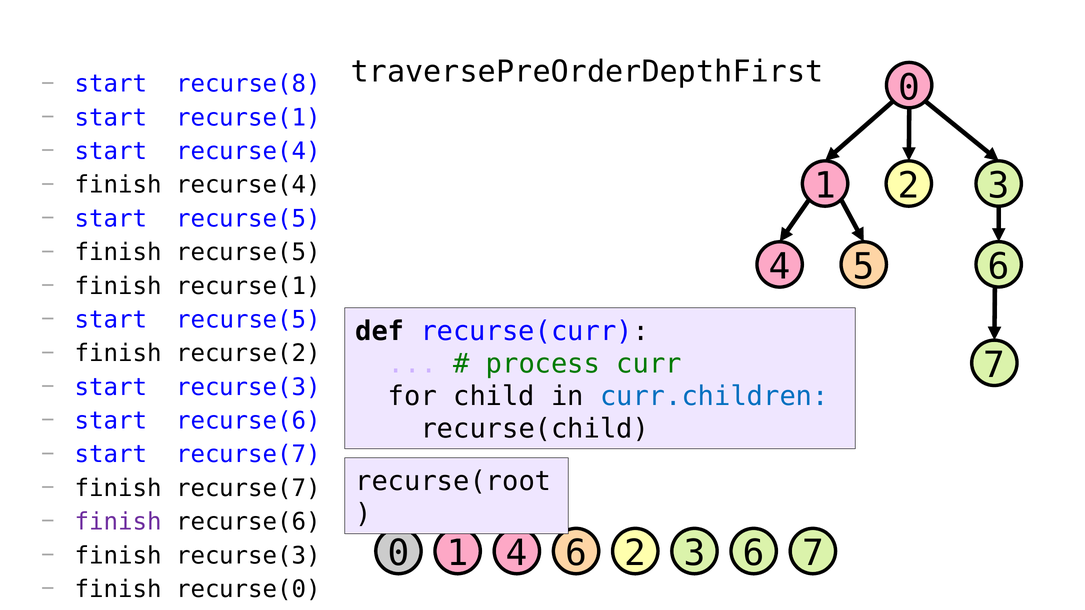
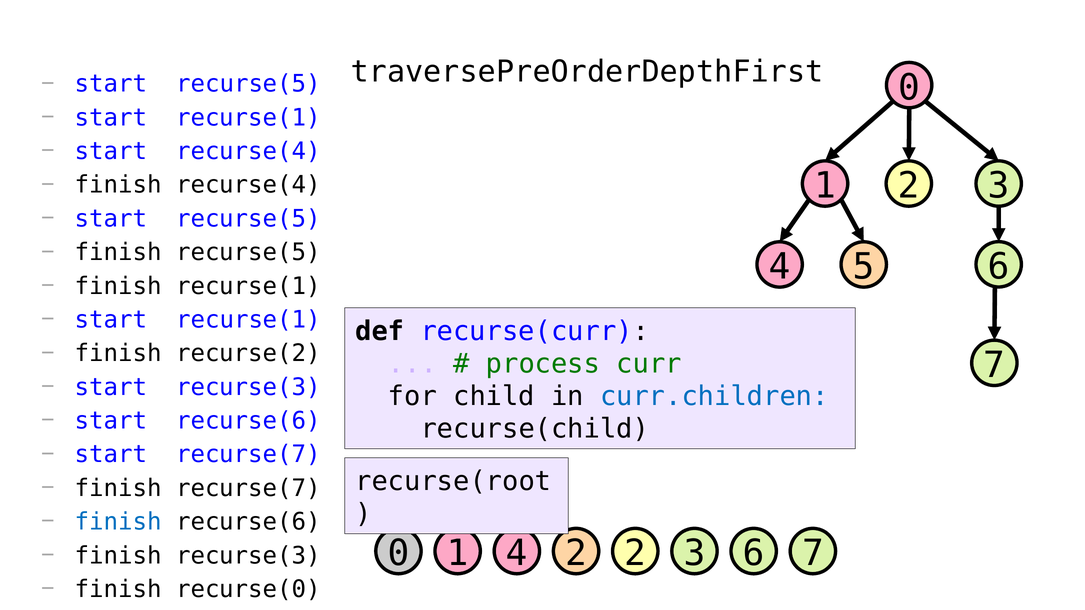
recurse(8 at (249, 84): recurse(8 -> recurse(5
recurse(5 at (249, 320): recurse(5 -> recurse(1
finish at (118, 522) colour: purple -> blue
4 6: 6 -> 2
